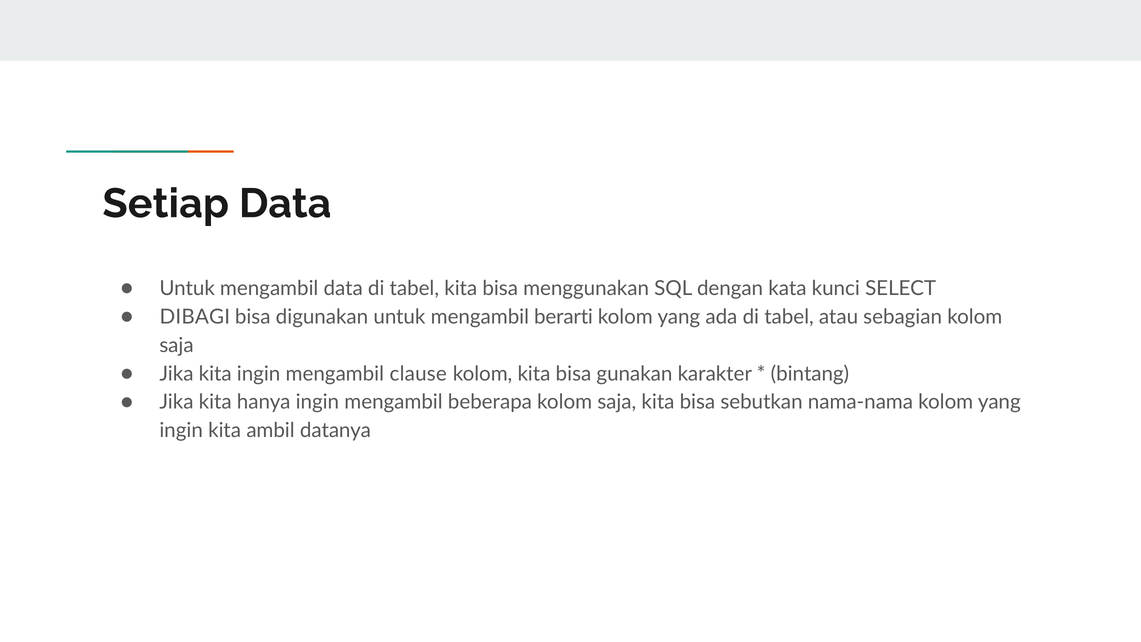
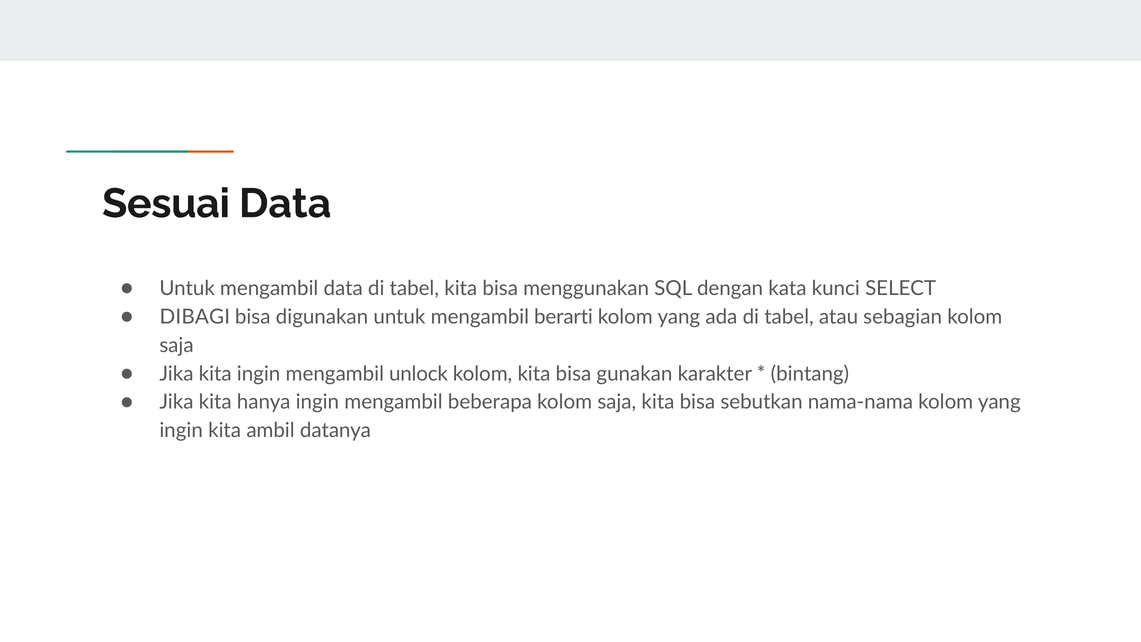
Setiap: Setiap -> Sesuai
clause: clause -> unlock
